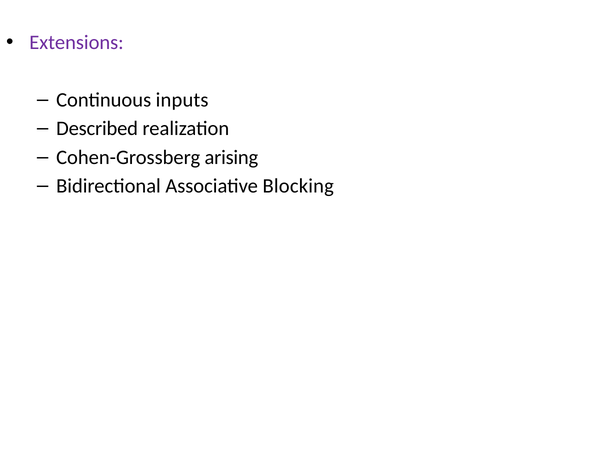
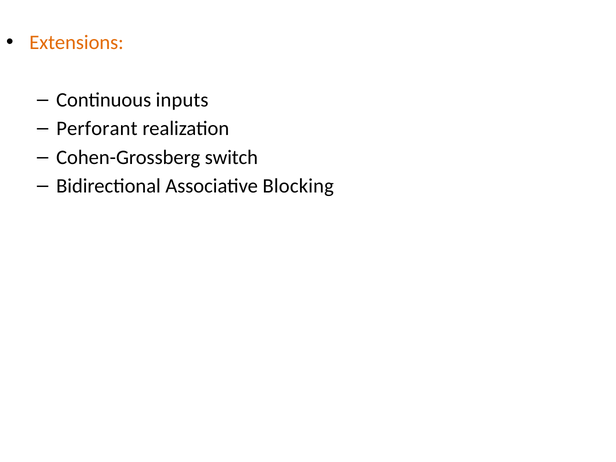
Extensions colour: purple -> orange
Described: Described -> Perforant
arising: arising -> switch
